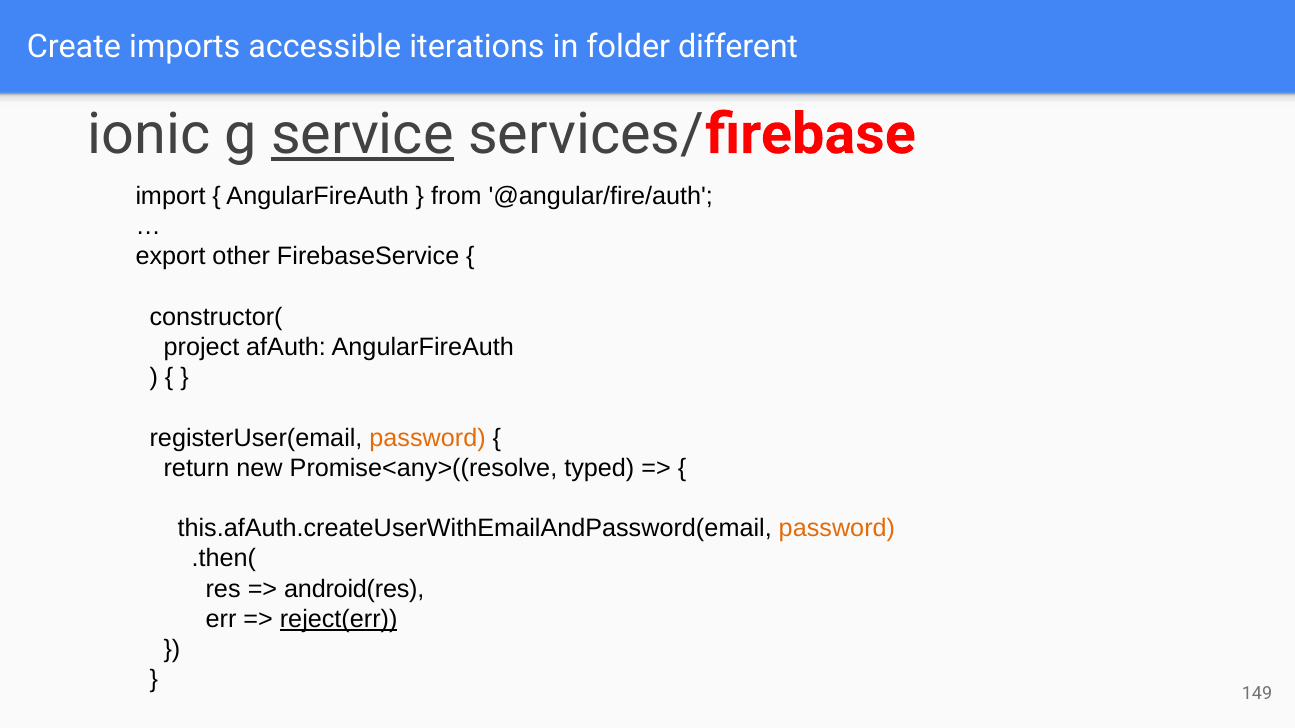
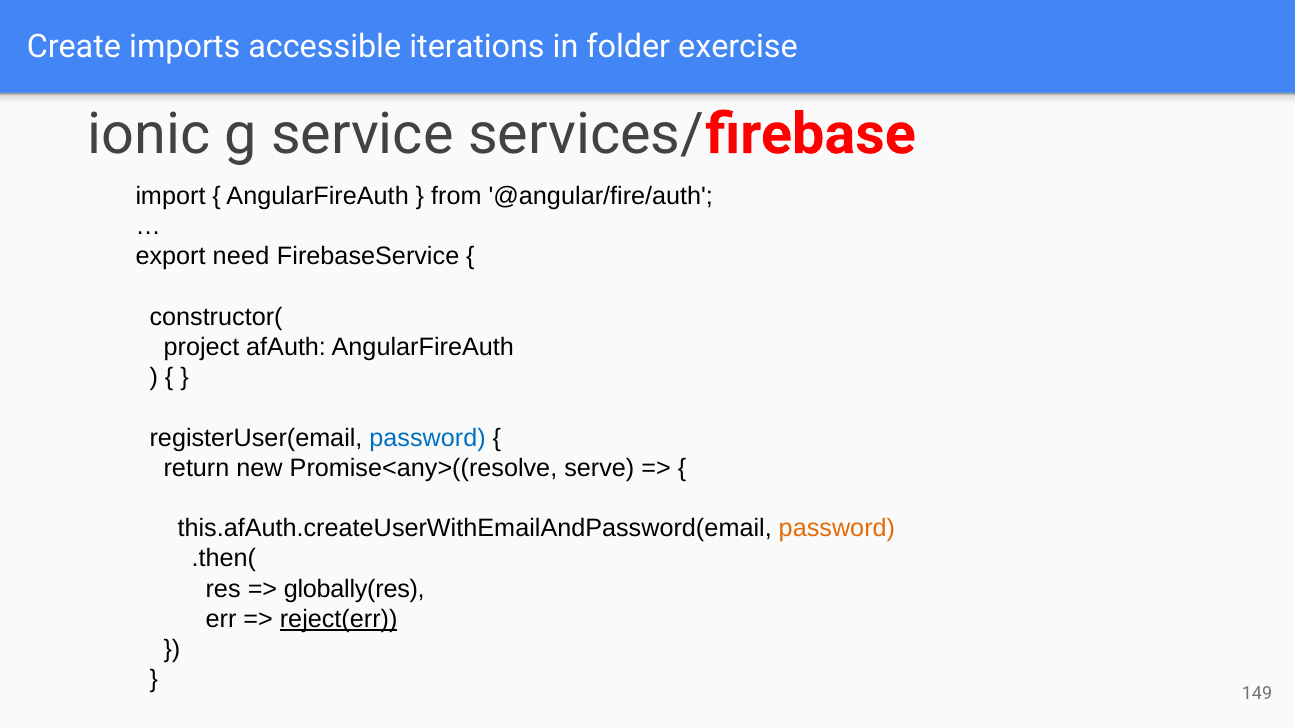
different: different -> exercise
service underline: present -> none
other: other -> need
password at (428, 438) colour: orange -> blue
typed: typed -> serve
android(res: android(res -> globally(res
